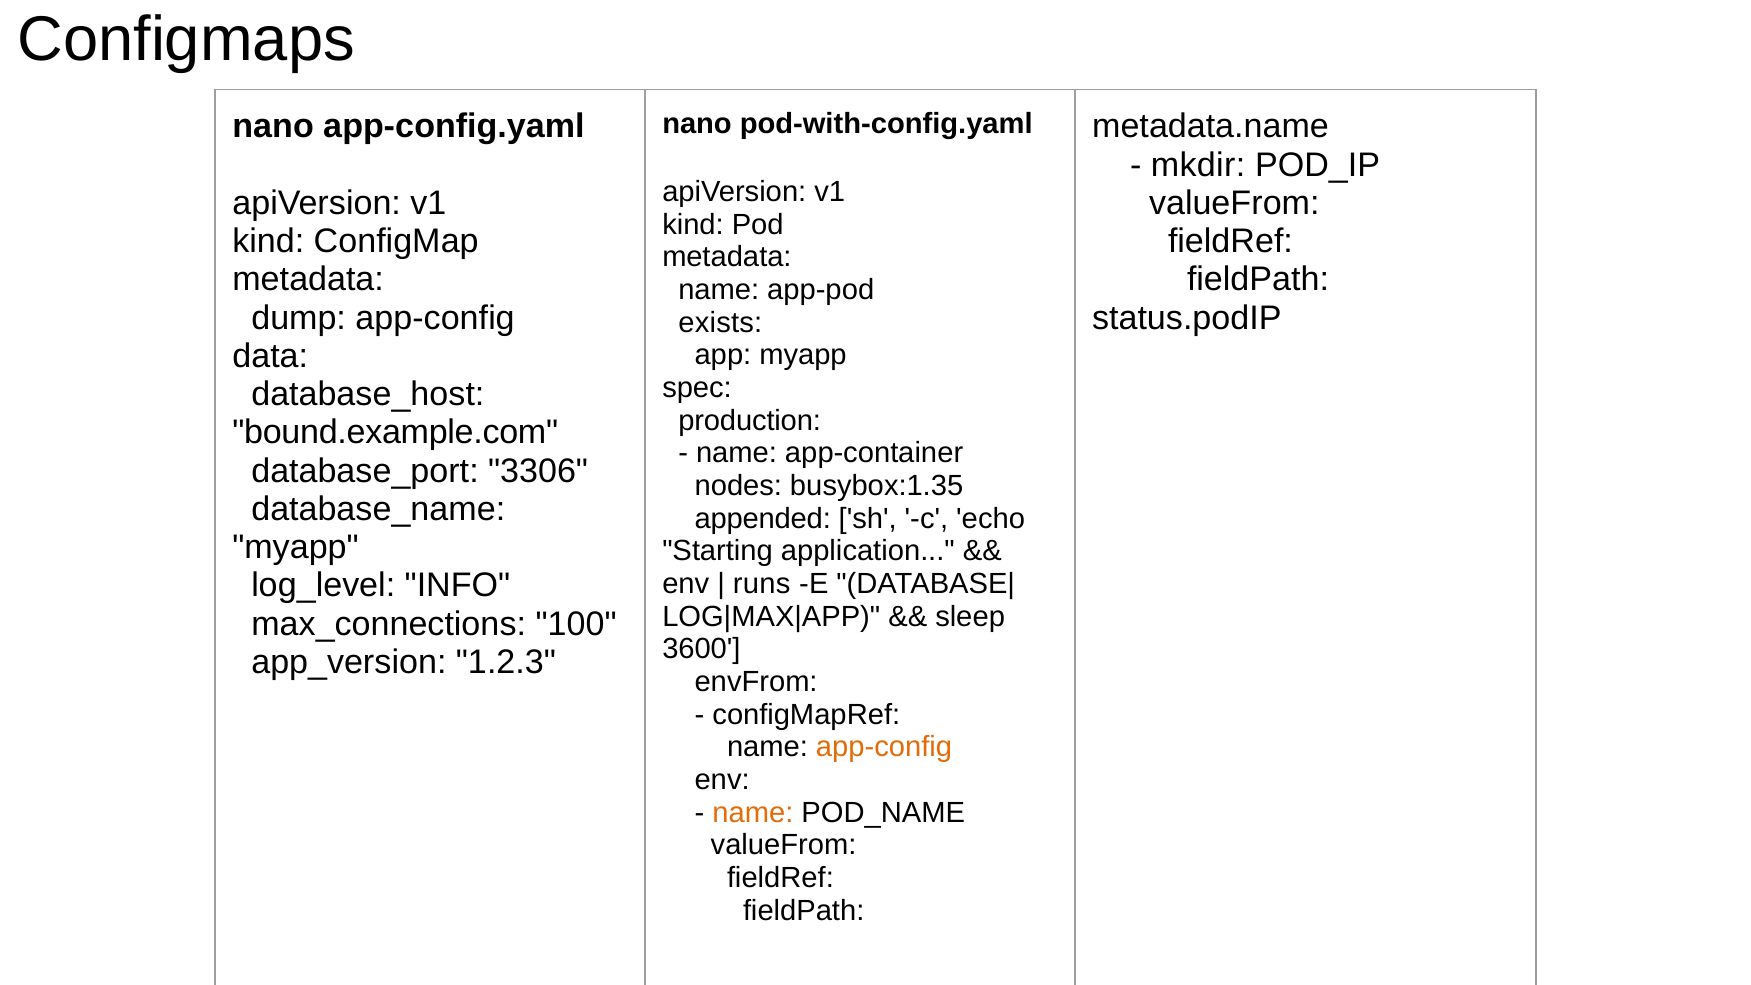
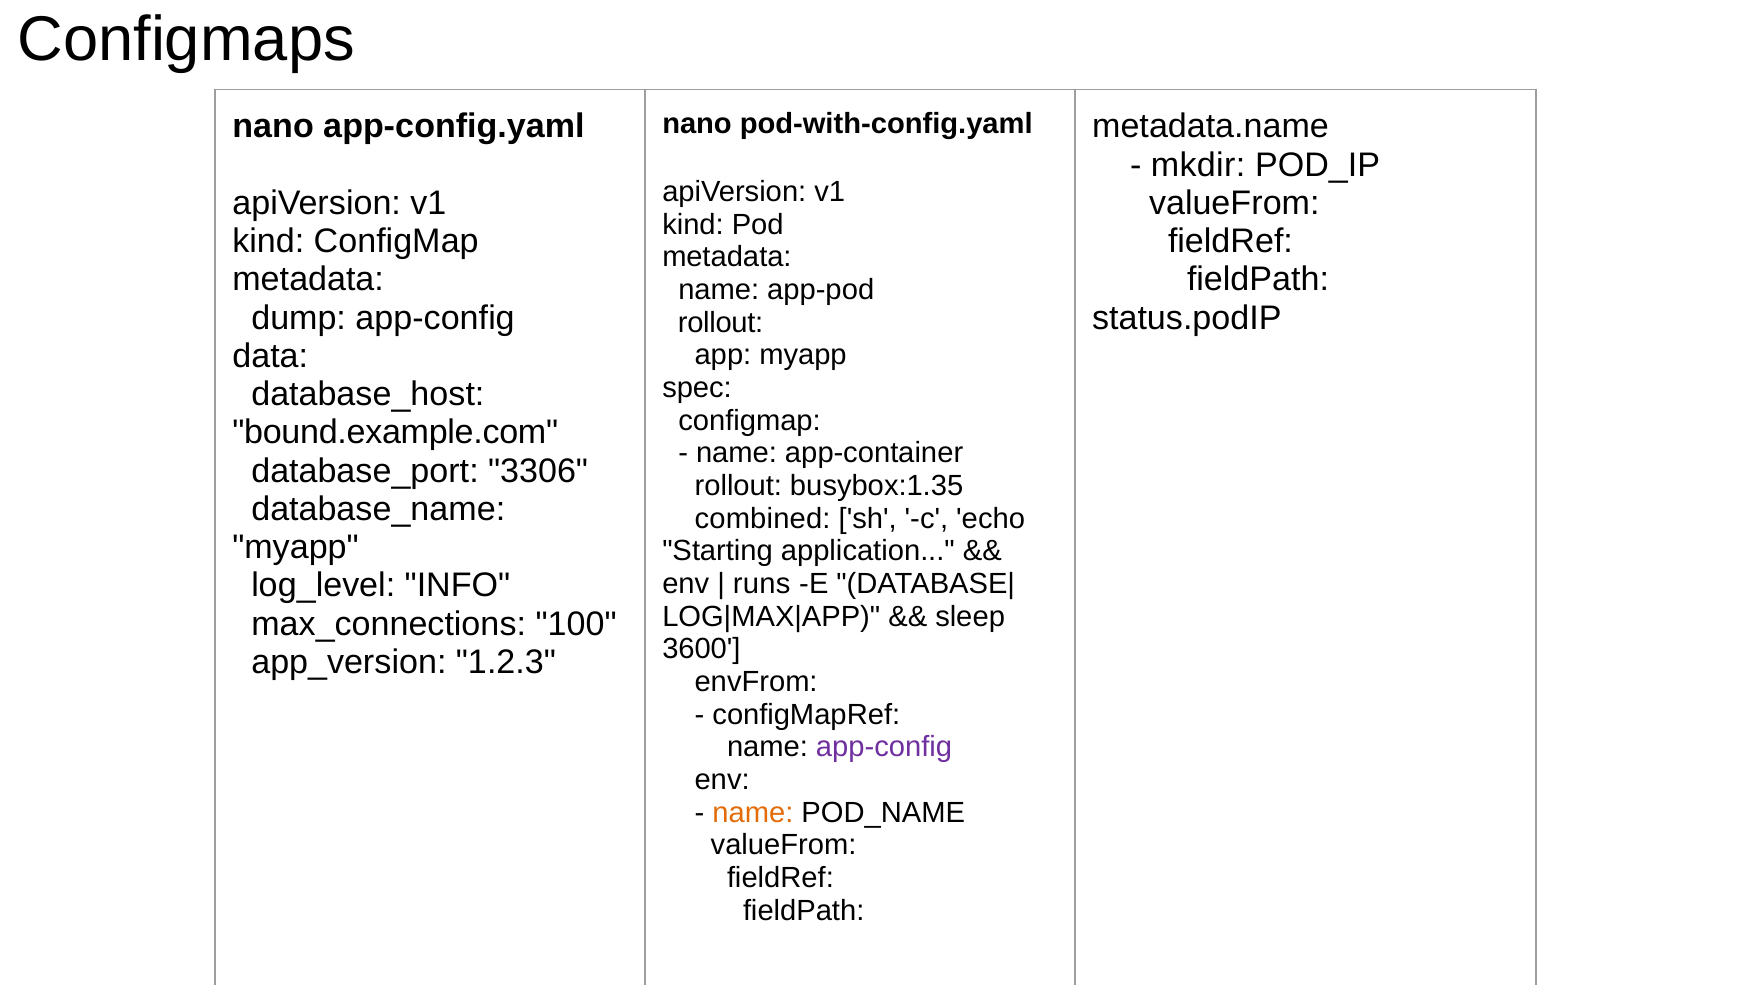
exists at (720, 322): exists -> rollout
production at (750, 420): production -> configmap
nodes at (738, 486): nodes -> rollout
appended: appended -> combined
app-config at (884, 747) colour: orange -> purple
